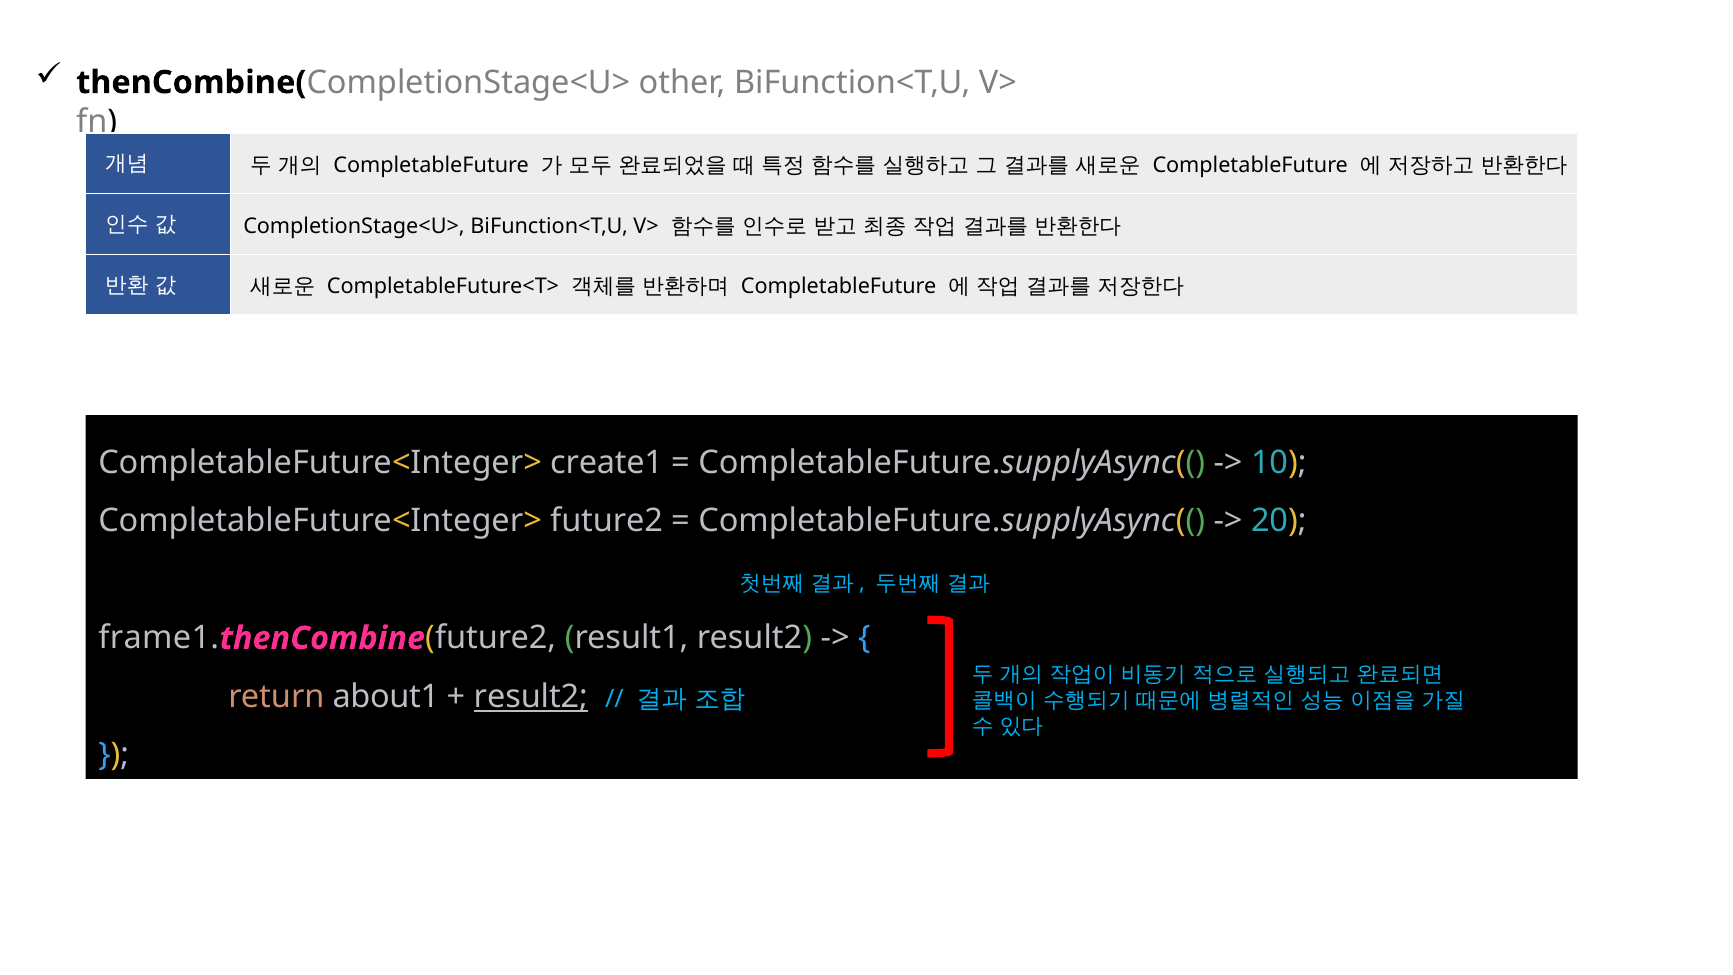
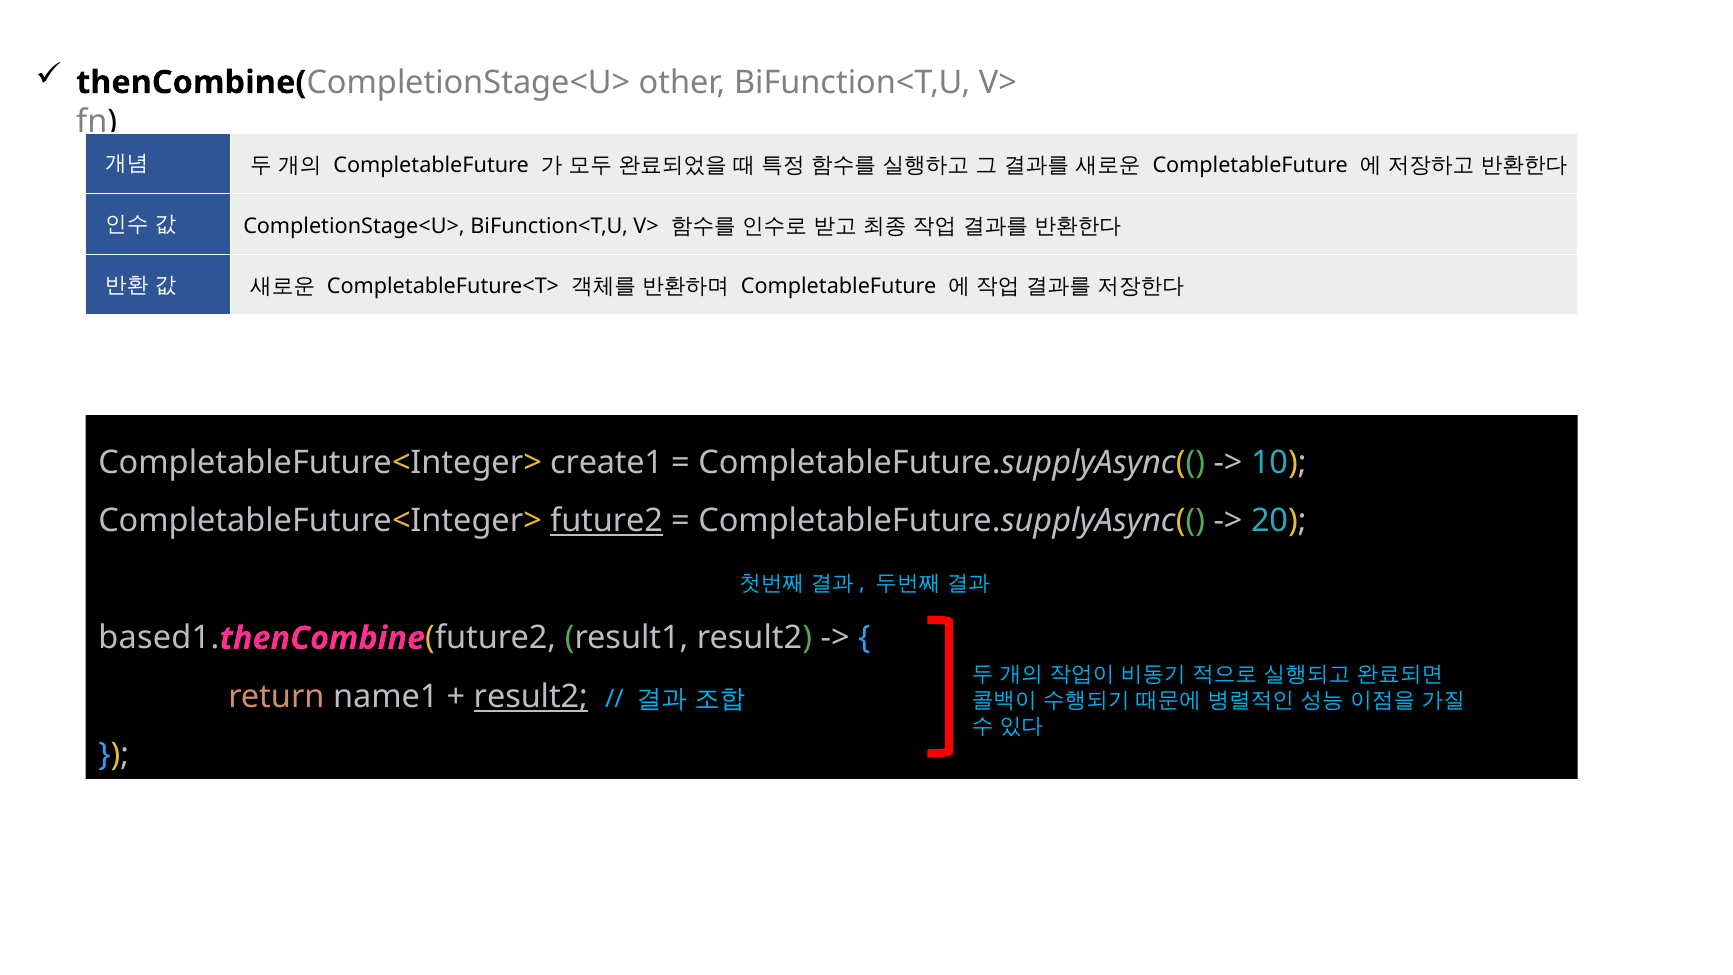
future2 at (607, 521) underline: none -> present
frame1: frame1 -> based1
about1: about1 -> name1
